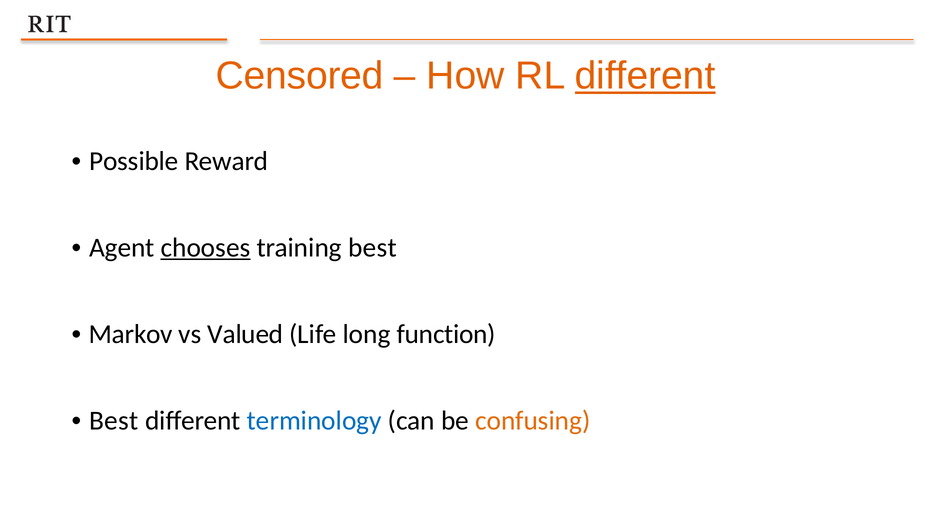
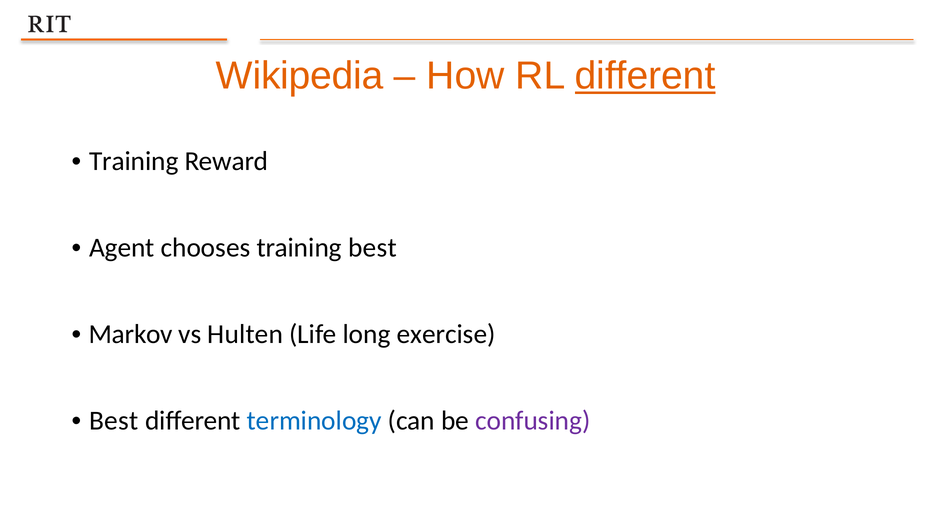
Censored: Censored -> Wikipedia
Possible at (134, 161): Possible -> Training
chooses underline: present -> none
Valued: Valued -> Hulten
function: function -> exercise
confusing colour: orange -> purple
